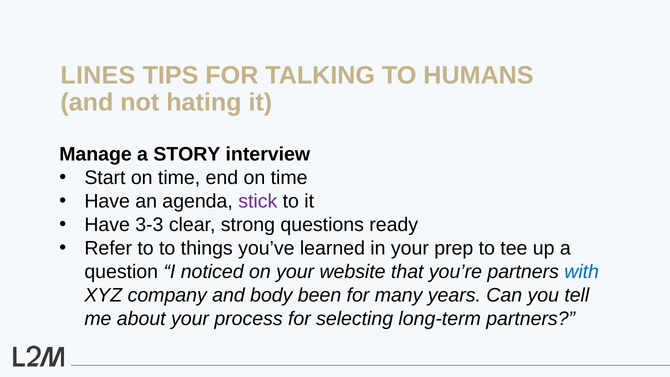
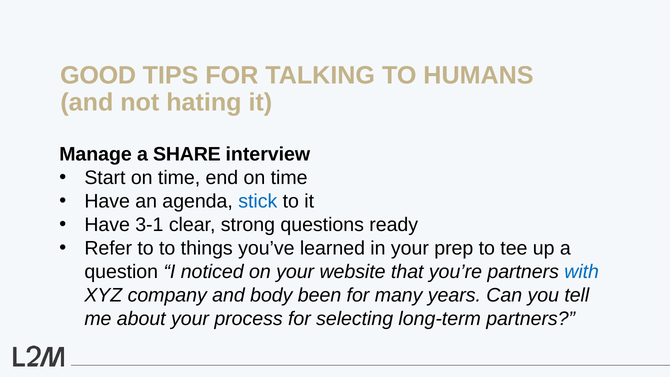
LINES: LINES -> GOOD
STORY: STORY -> SHARE
stick colour: purple -> blue
3-3: 3-3 -> 3-1
